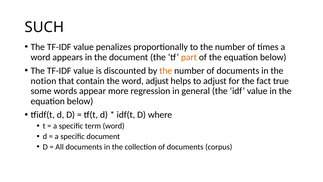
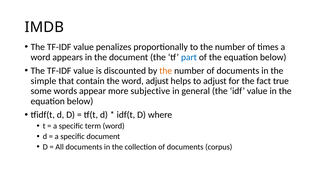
SUCH: SUCH -> IMDB
part colour: orange -> blue
notion: notion -> simple
regression: regression -> subjective
